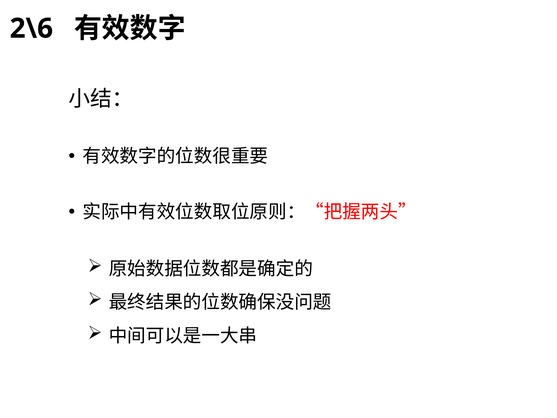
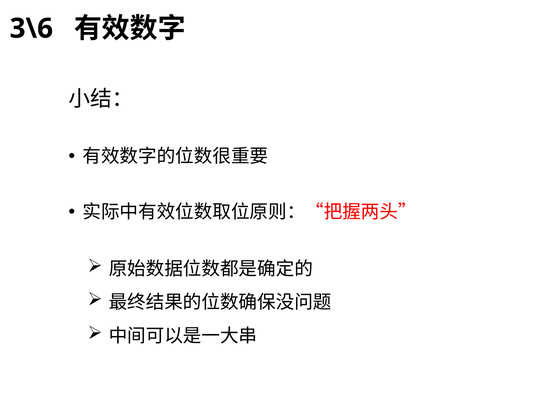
2\6: 2\6 -> 3\6
